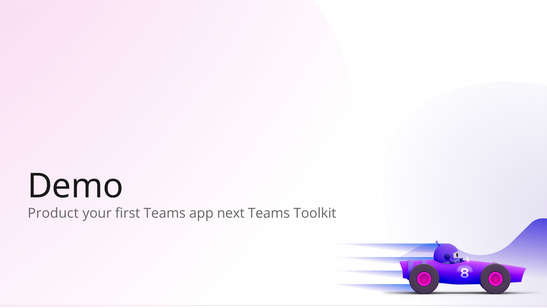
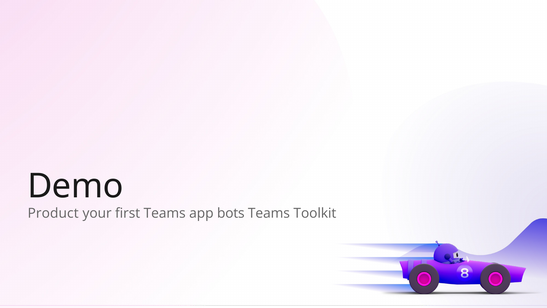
next: next -> bots
